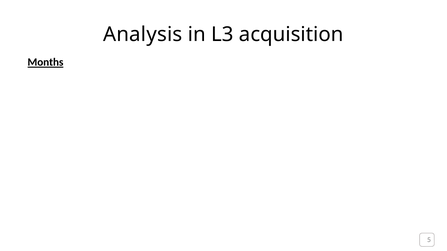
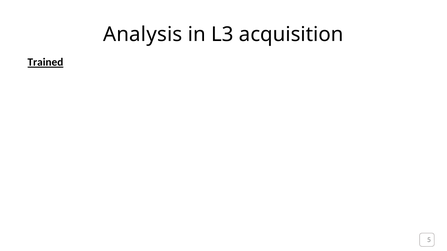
Months: Months -> Trained
